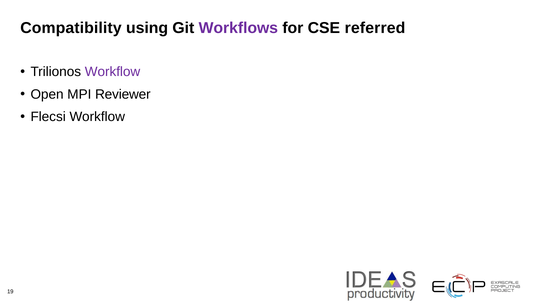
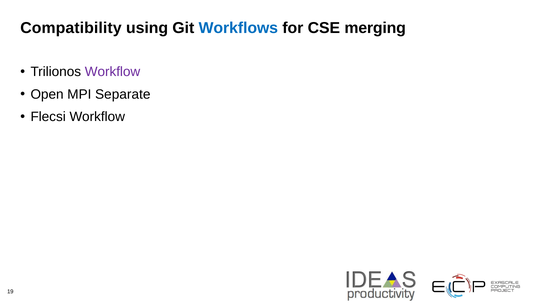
Workflows colour: purple -> blue
referred: referred -> merging
Reviewer: Reviewer -> Separate
